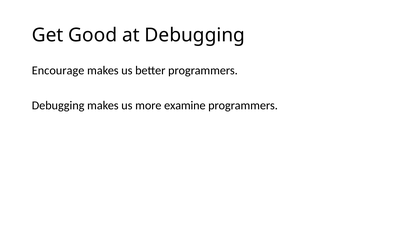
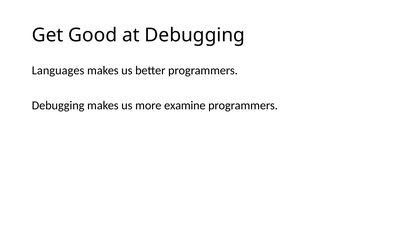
Encourage: Encourage -> Languages
